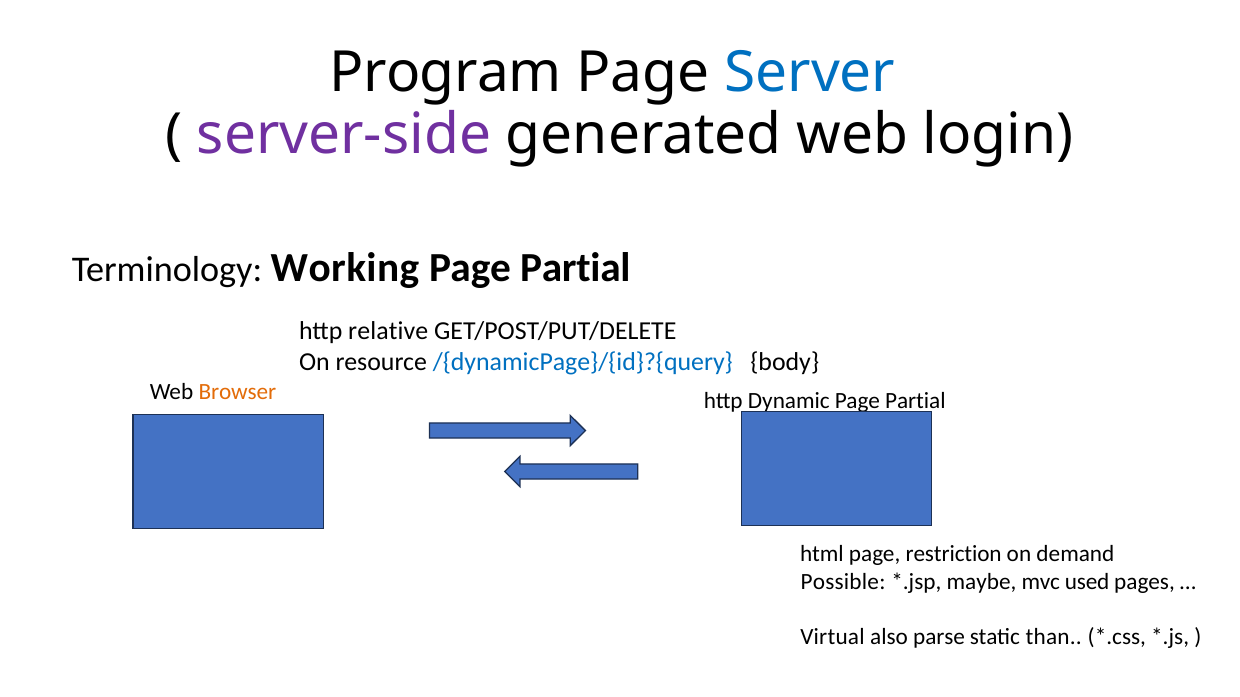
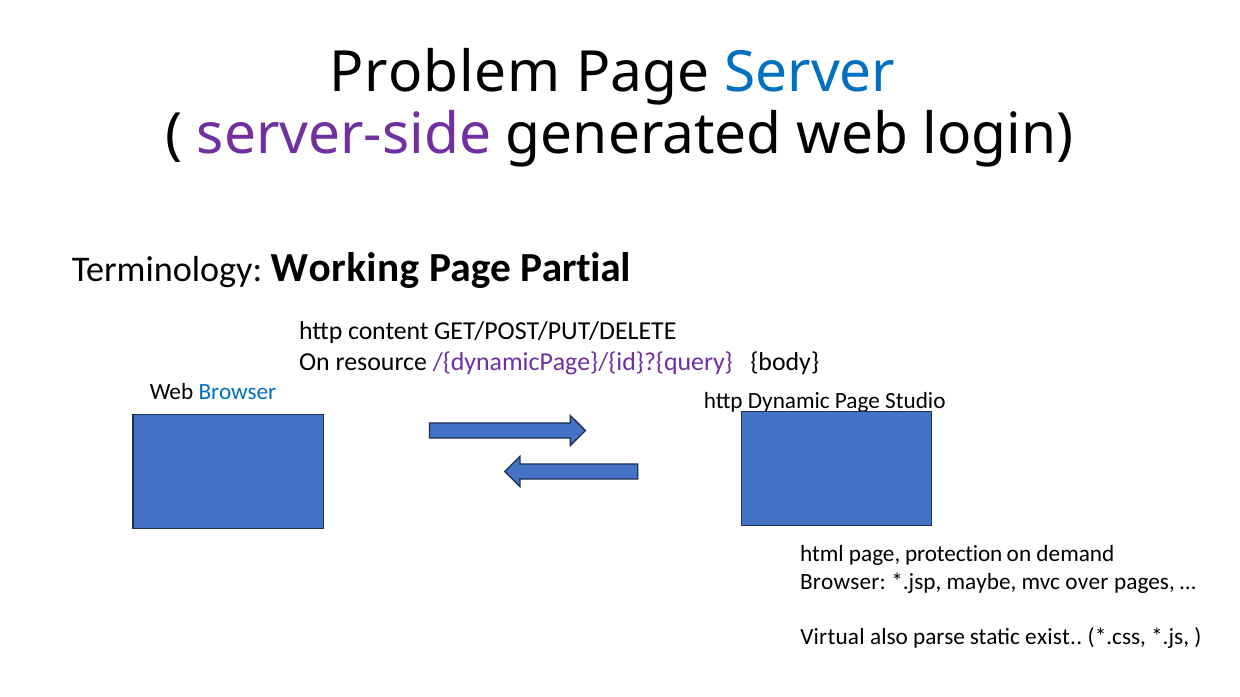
Program: Program -> Problem
relative: relative -> content
/{dynamicPage}/{id}?{query colour: blue -> purple
Browser at (237, 392) colour: orange -> blue
Partial at (915, 401): Partial -> Studio
restriction: restriction -> protection
Possible at (843, 582): Possible -> Browser
used: used -> over
than: than -> exist
